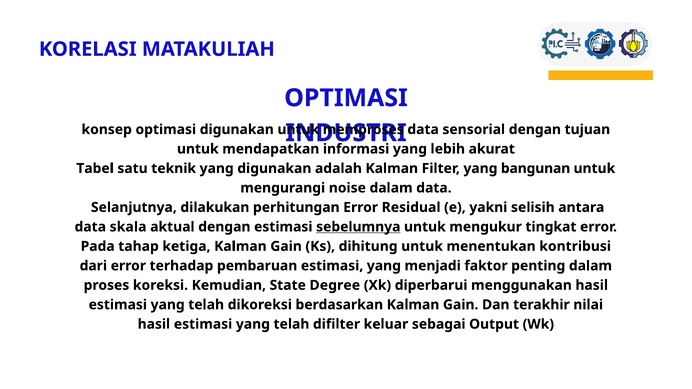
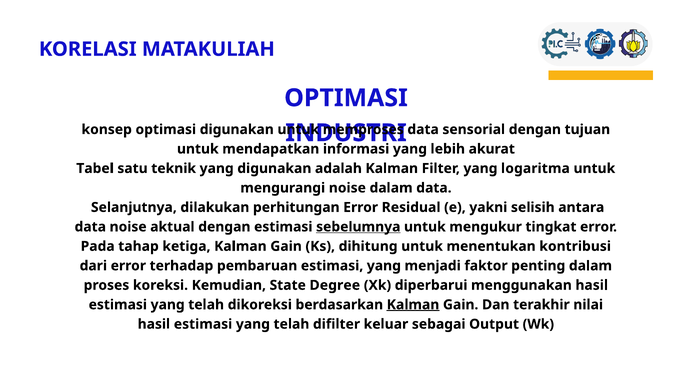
bangunan: bangunan -> logaritma
data skala: skala -> noise
Kalman at (413, 305) underline: none -> present
